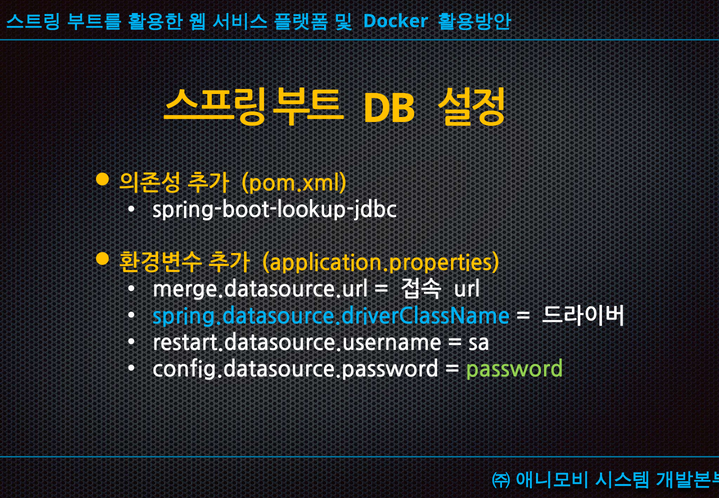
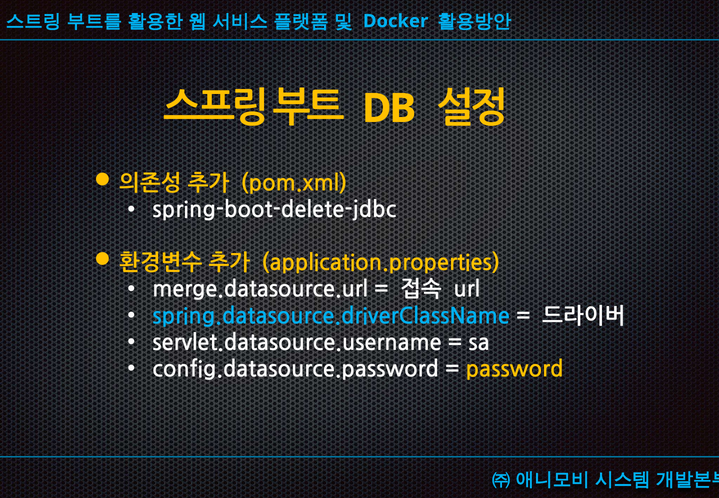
spring-boot-lookup-jdbc: spring-boot-lookup-jdbc -> spring-boot-delete-jdbc
restart.datasource.username: restart.datasource.username -> servlet.datasource.username
password colour: light green -> yellow
